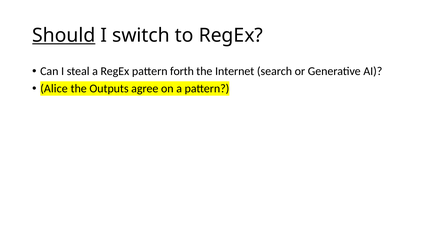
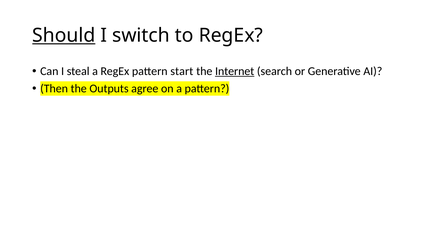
forth: forth -> start
Internet underline: none -> present
Alice: Alice -> Then
